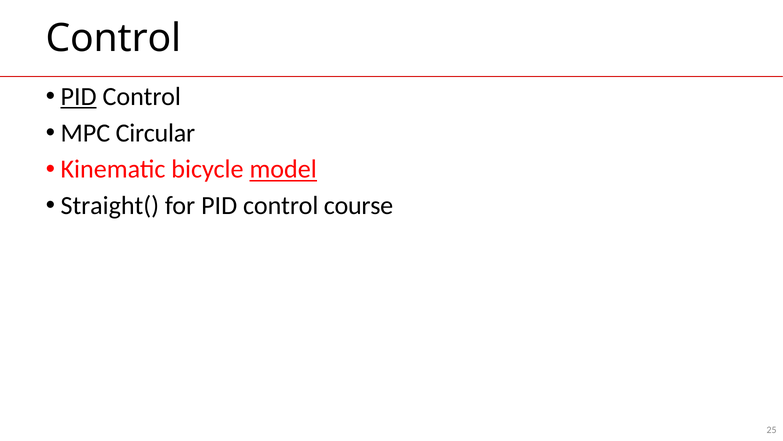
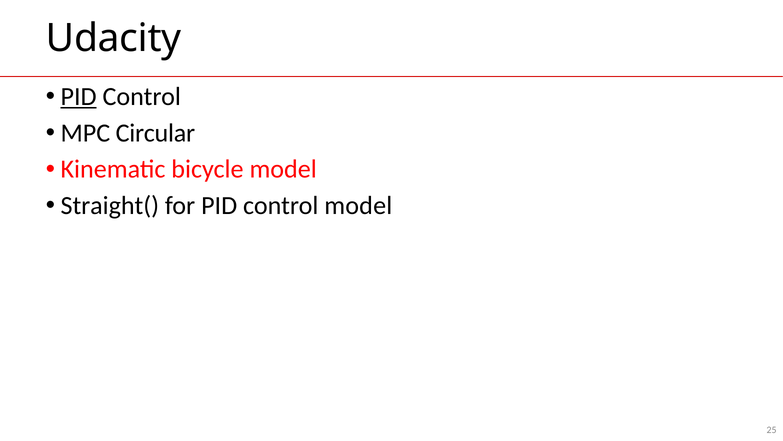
Control at (114, 38): Control -> Udacity
model at (283, 169) underline: present -> none
control course: course -> model
